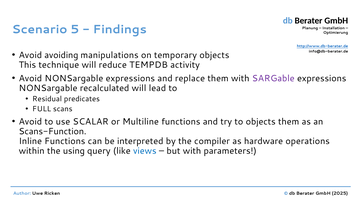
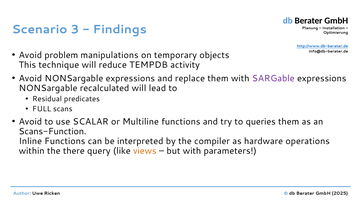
5: 5 -> 3
avoiding: avoiding -> problem
to objects: objects -> queries
using: using -> there
views colour: blue -> orange
